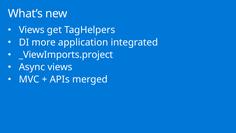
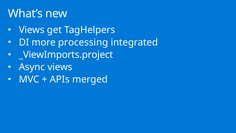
application: application -> processing
